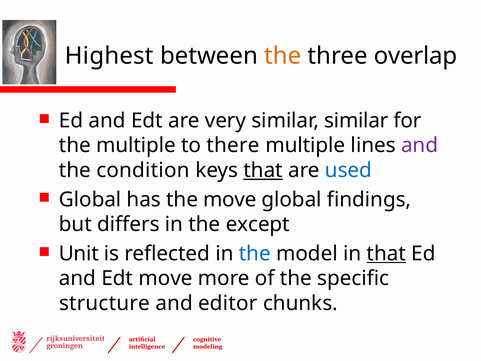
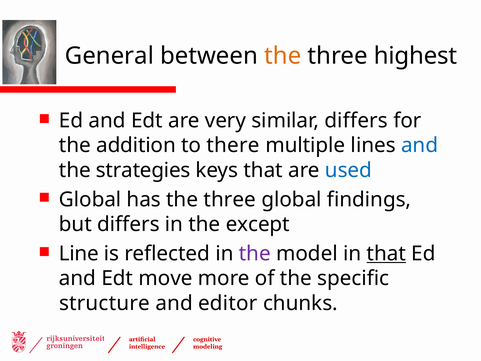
Highest: Highest -> General
overlap: overlap -> highest
similar similar: similar -> differs
the multiple: multiple -> addition
and at (420, 145) colour: purple -> blue
condition: condition -> strategies
that at (263, 170) underline: present -> none
has the move: move -> three
Unit: Unit -> Line
the at (255, 253) colour: blue -> purple
